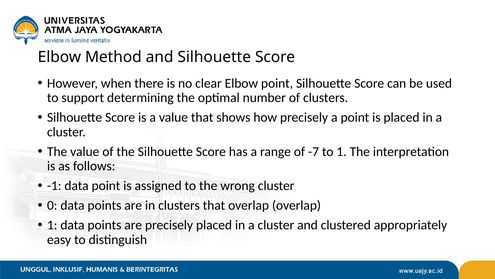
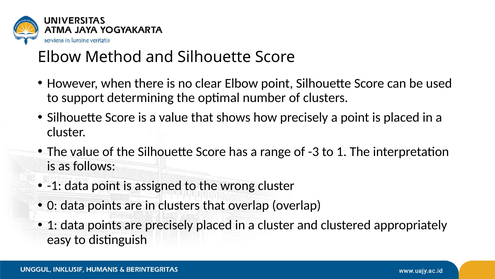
-7: -7 -> -3
